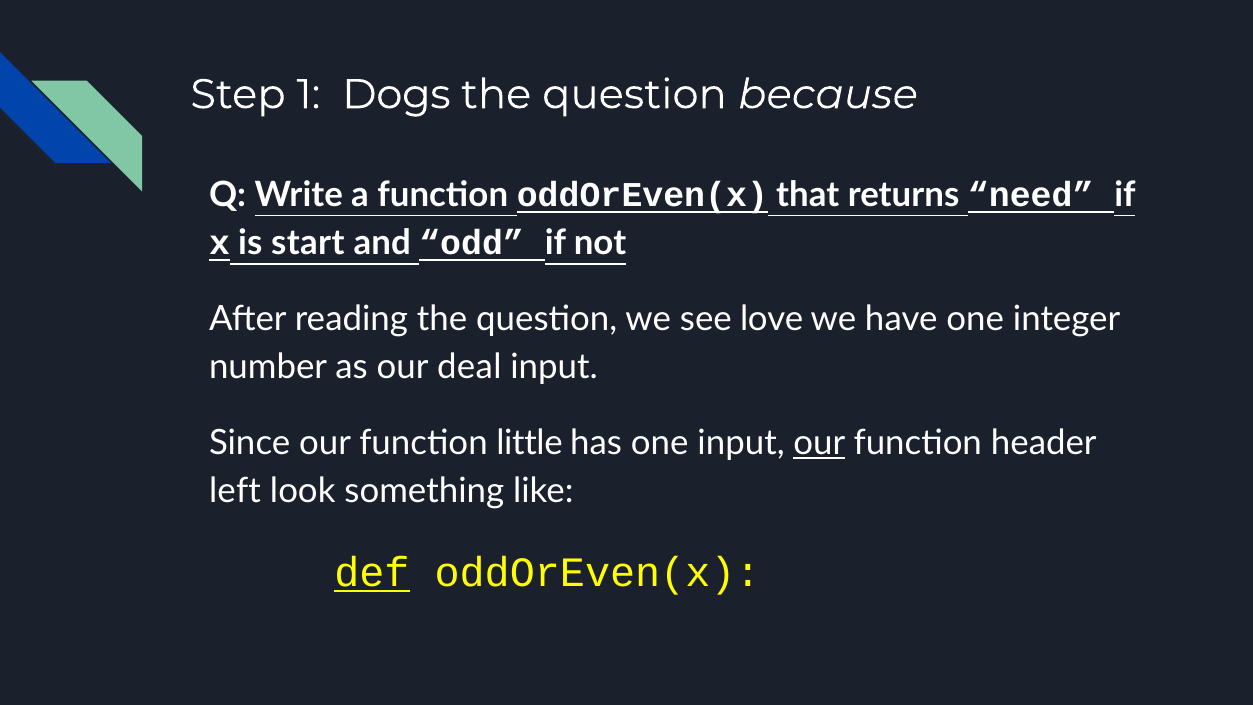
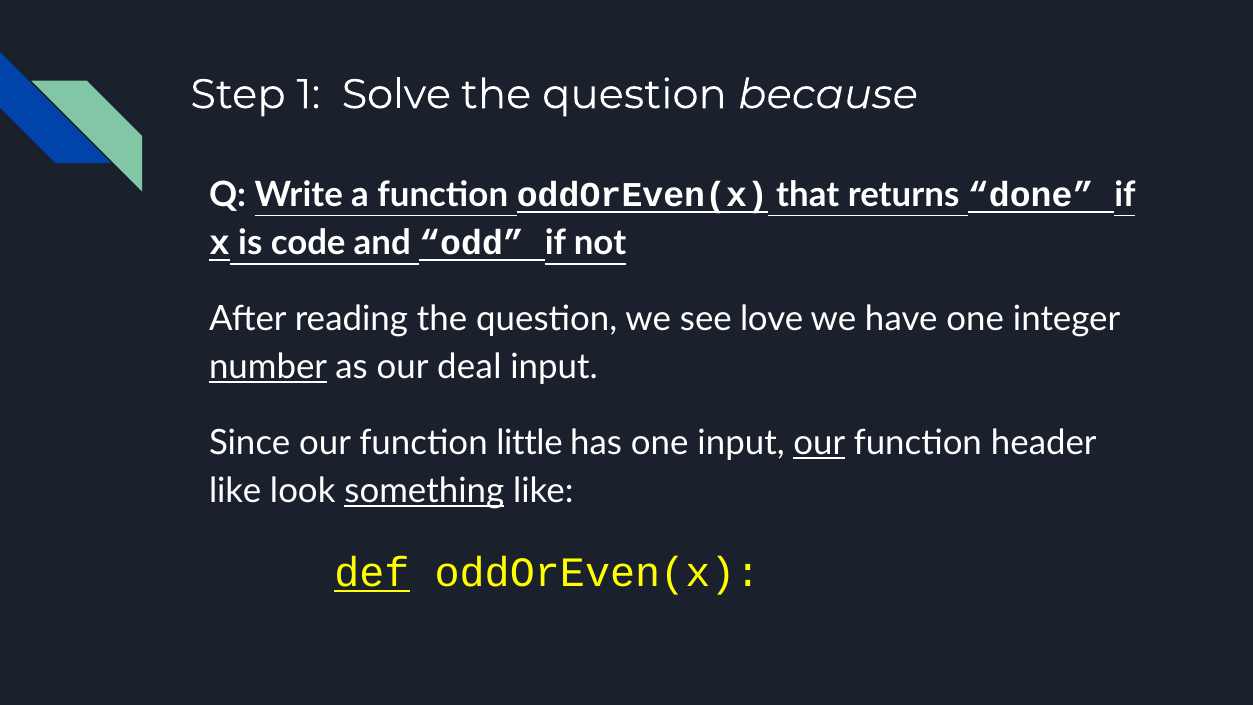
Dogs: Dogs -> Solve
need: need -> done
start: start -> code
number underline: none -> present
left at (235, 491): left -> like
something underline: none -> present
